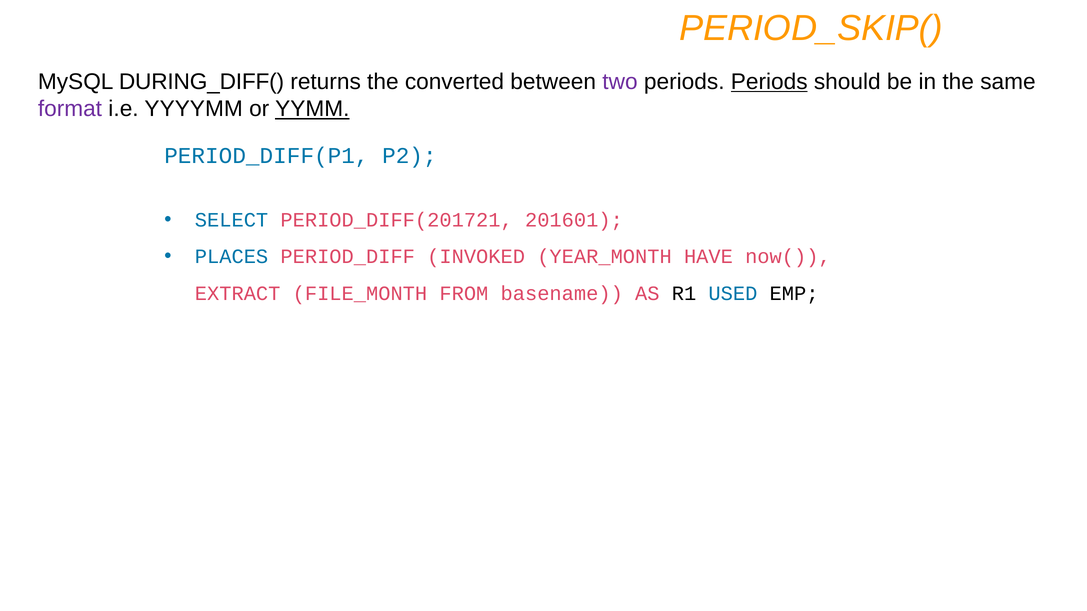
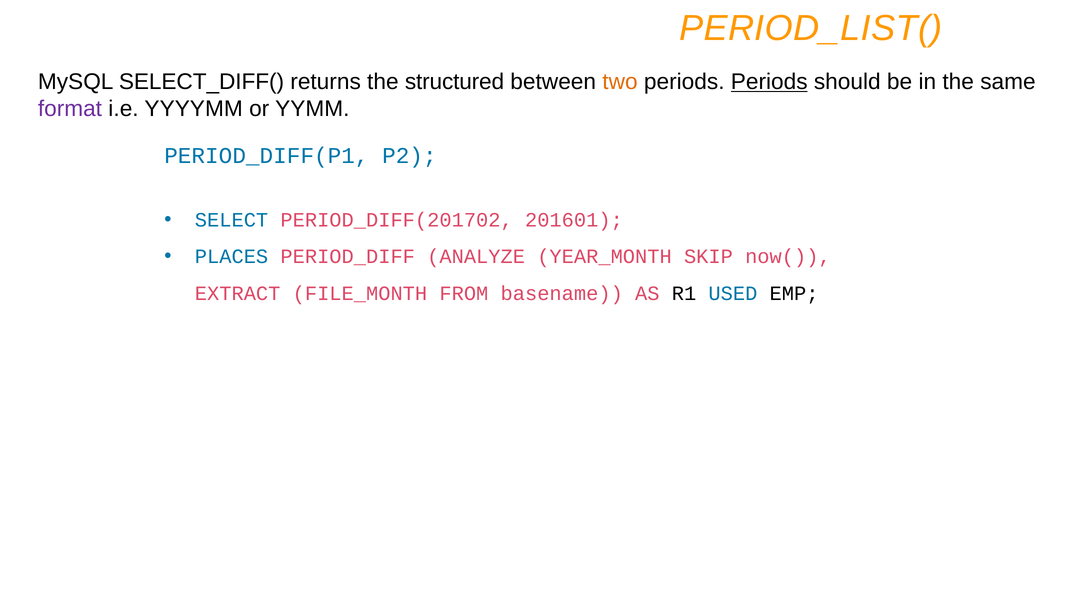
PERIOD_SKIP(: PERIOD_SKIP( -> PERIOD_LIST(
DURING_DIFF(: DURING_DIFF( -> SELECT_DIFF(
converted: converted -> structured
two colour: purple -> orange
YYMM underline: present -> none
PERIOD_DIFF(201721: PERIOD_DIFF(201721 -> PERIOD_DIFF(201702
INVOKED: INVOKED -> ANALYZE
HAVE: HAVE -> SKIP
